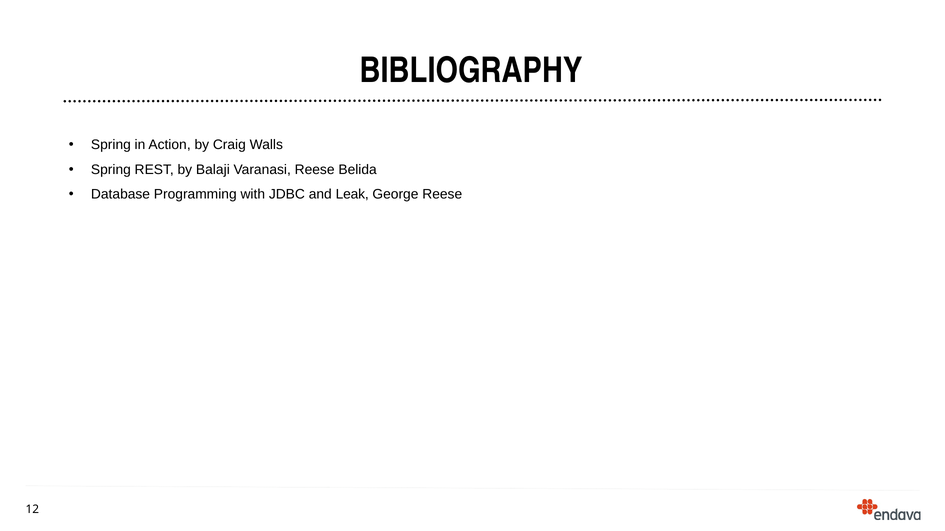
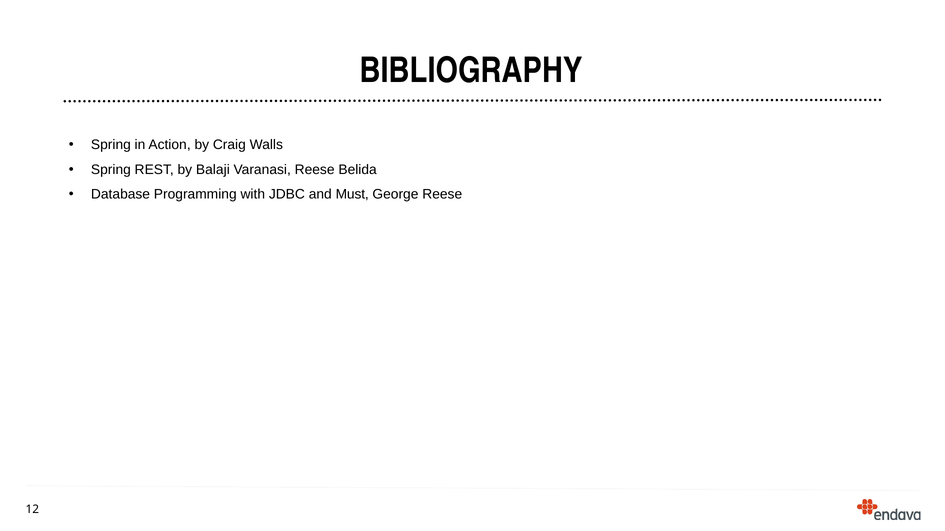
Leak: Leak -> Must
